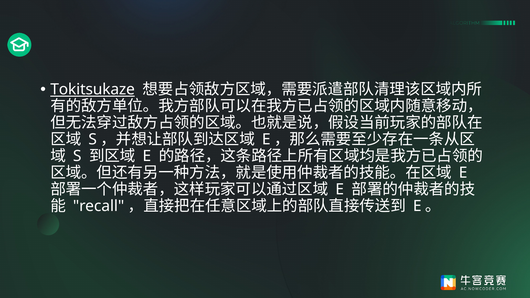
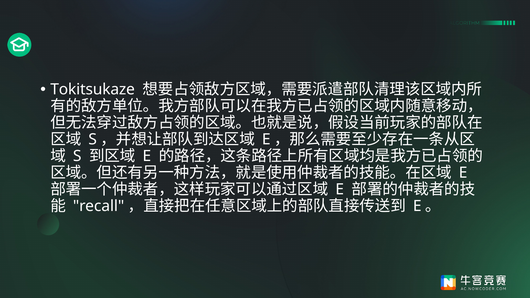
Tokitsukaze underline: present -> none
